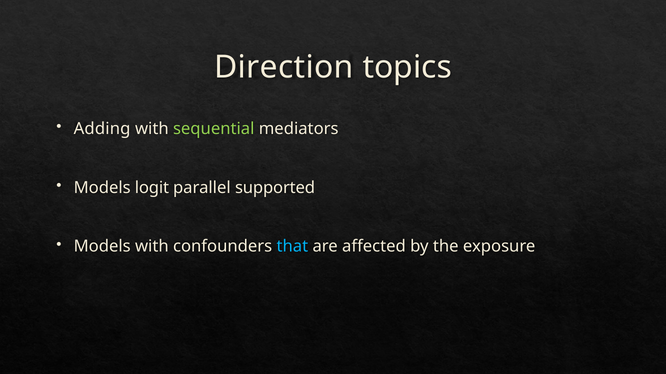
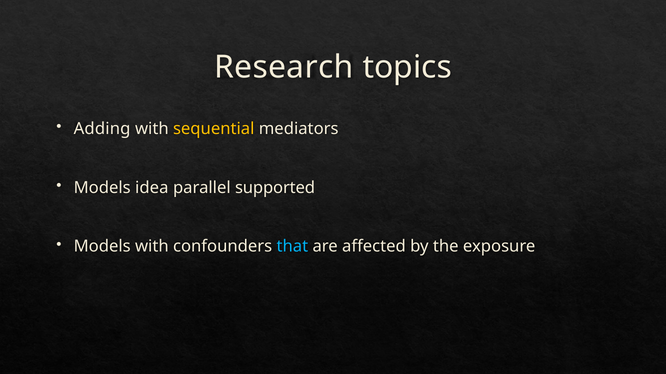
Direction: Direction -> Research
sequential colour: light green -> yellow
logit: logit -> idea
